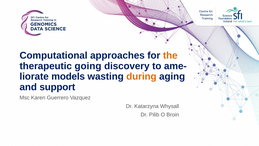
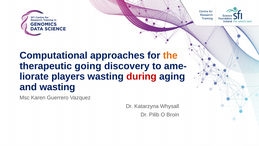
models: models -> players
during colour: orange -> red
and support: support -> wasting
